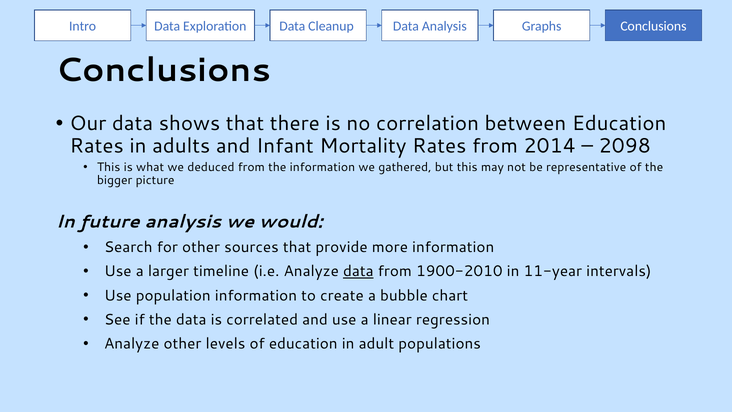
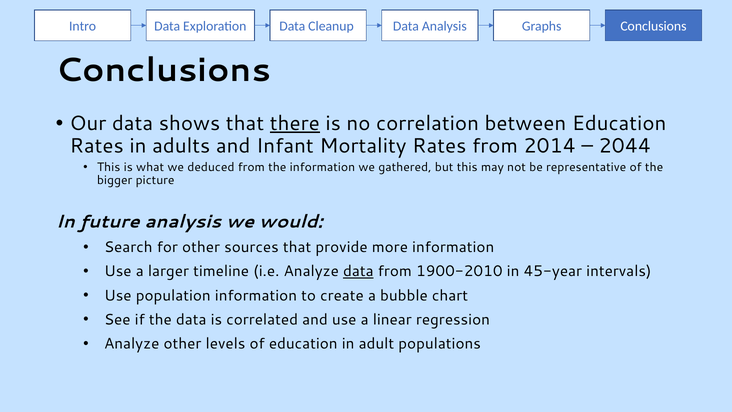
there underline: none -> present
2098: 2098 -> 2044
11-year: 11-year -> 45-year
